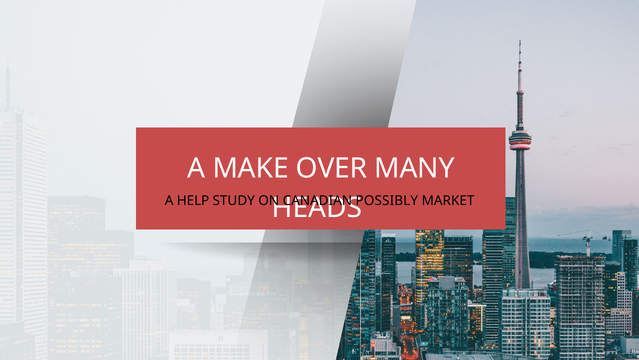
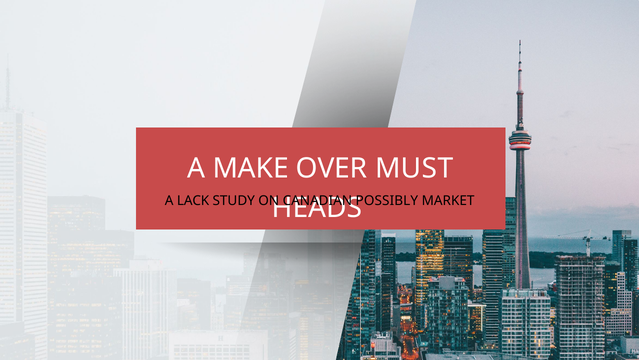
MANY: MANY -> MUST
HELP: HELP -> LACK
